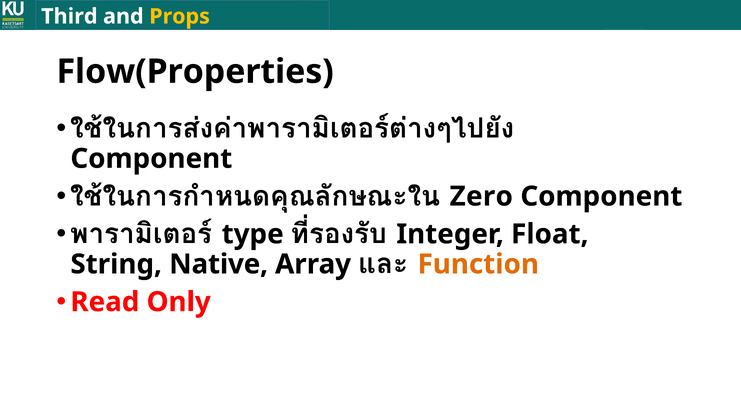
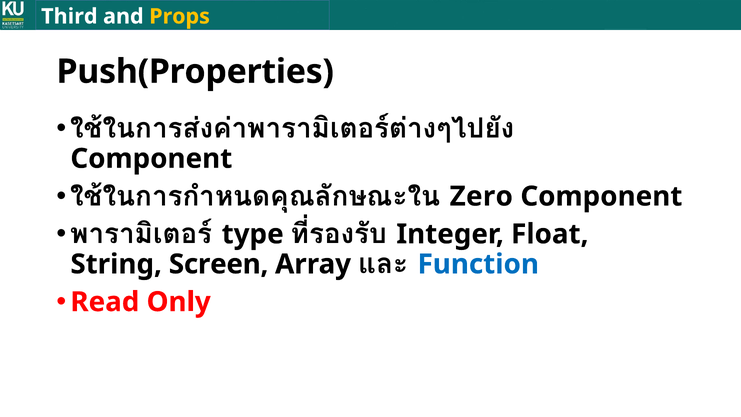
Flow(Properties: Flow(Properties -> Push(Properties
Native: Native -> Screen
Function colour: orange -> blue
